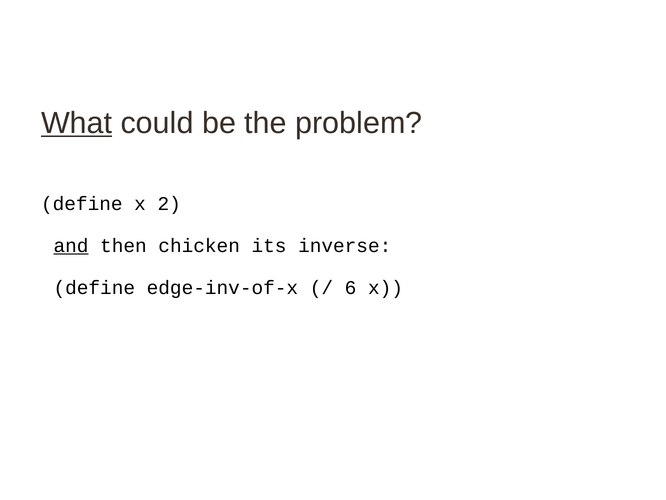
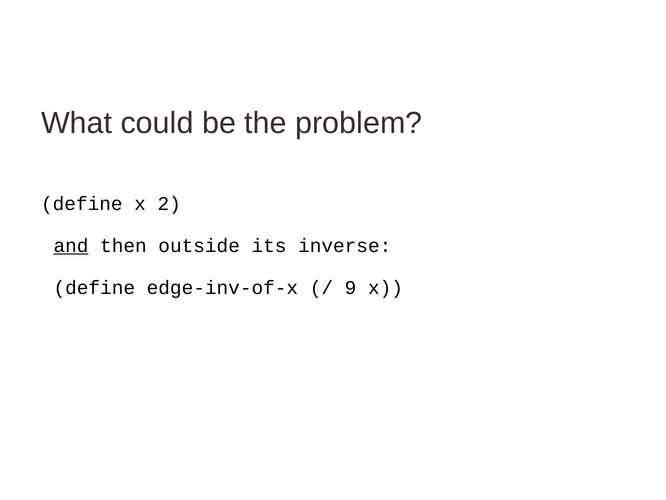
What underline: present -> none
chicken: chicken -> outside
6: 6 -> 9
